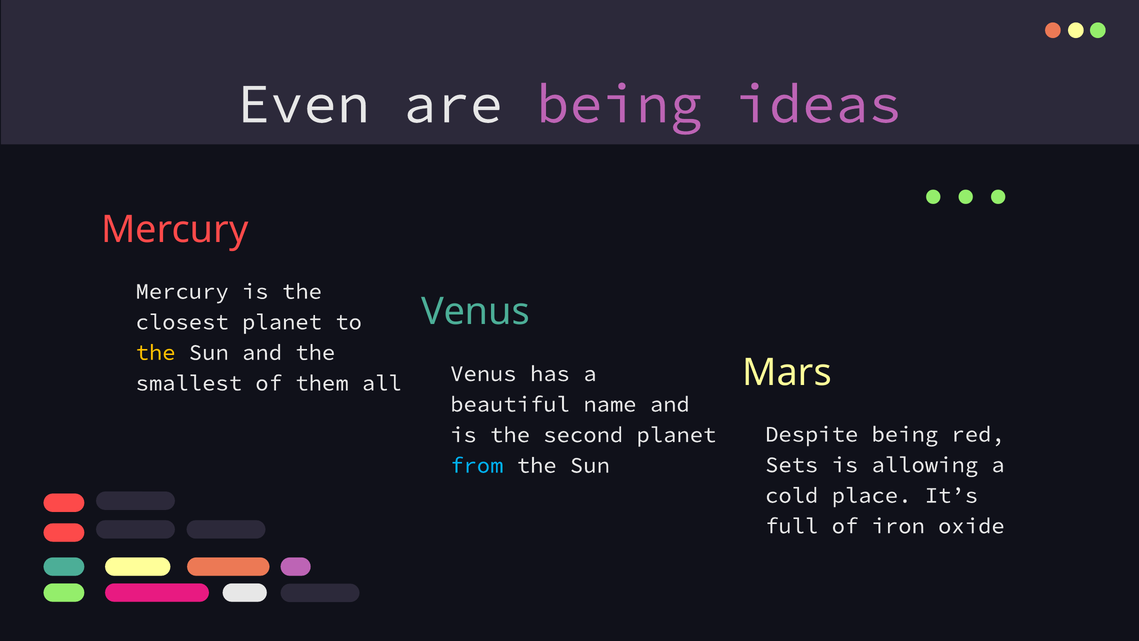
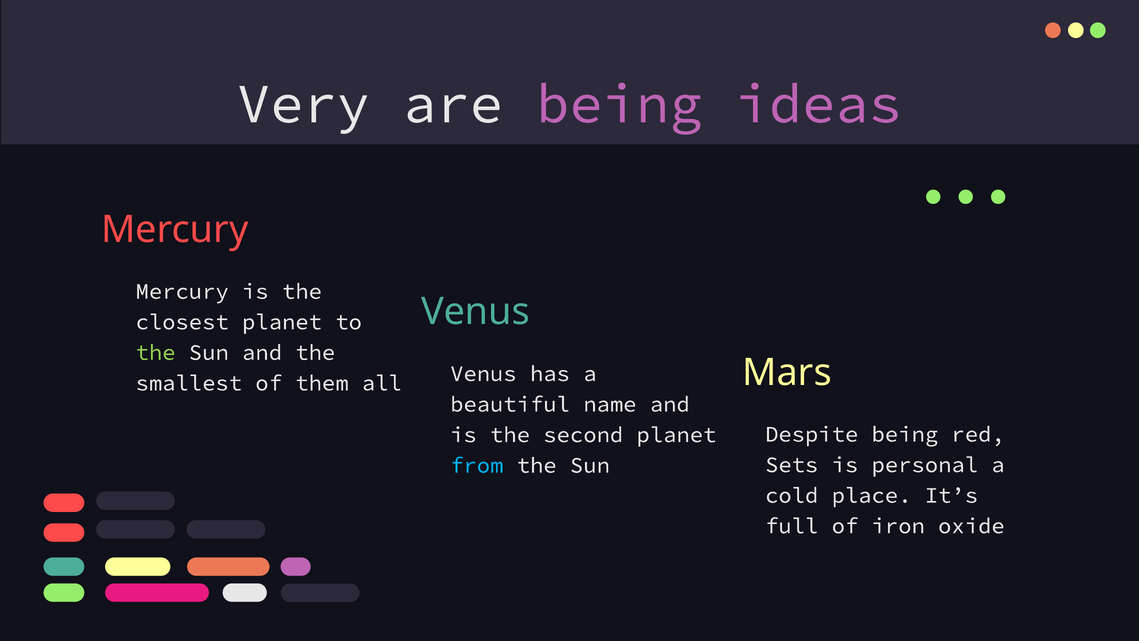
Even: Even -> Very
the at (156, 352) colour: yellow -> light green
allowing: allowing -> personal
